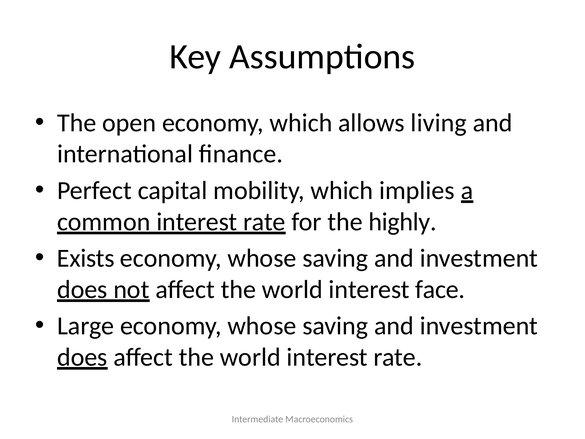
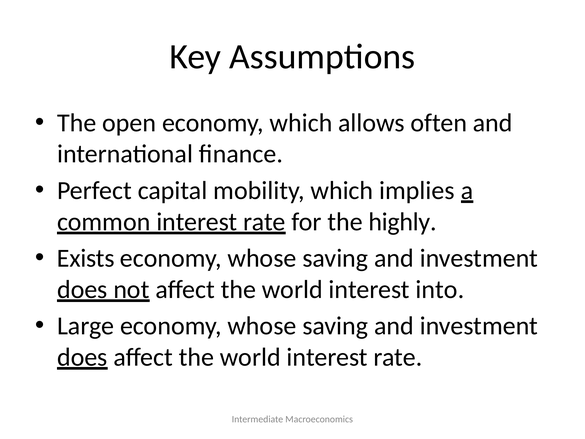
living: living -> often
face: face -> into
